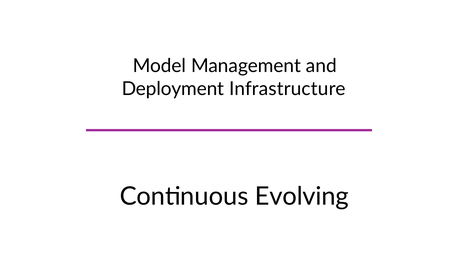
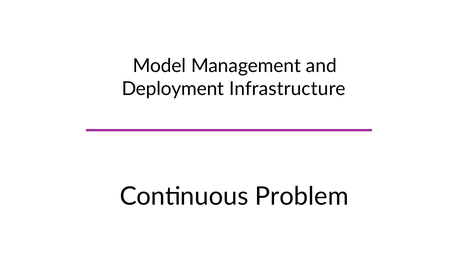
Evolving: Evolving -> Problem
